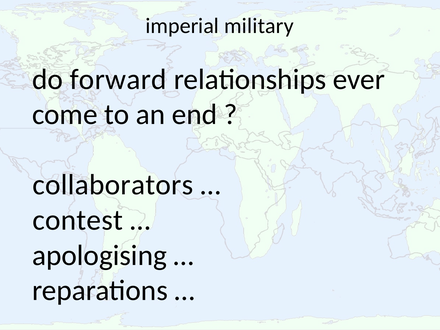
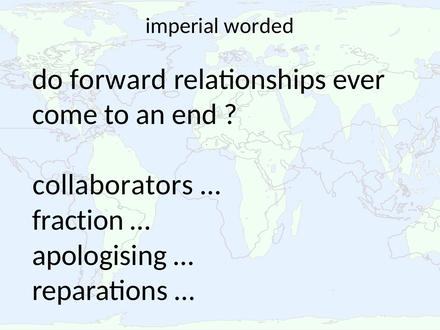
military: military -> worded
contest: contest -> fraction
